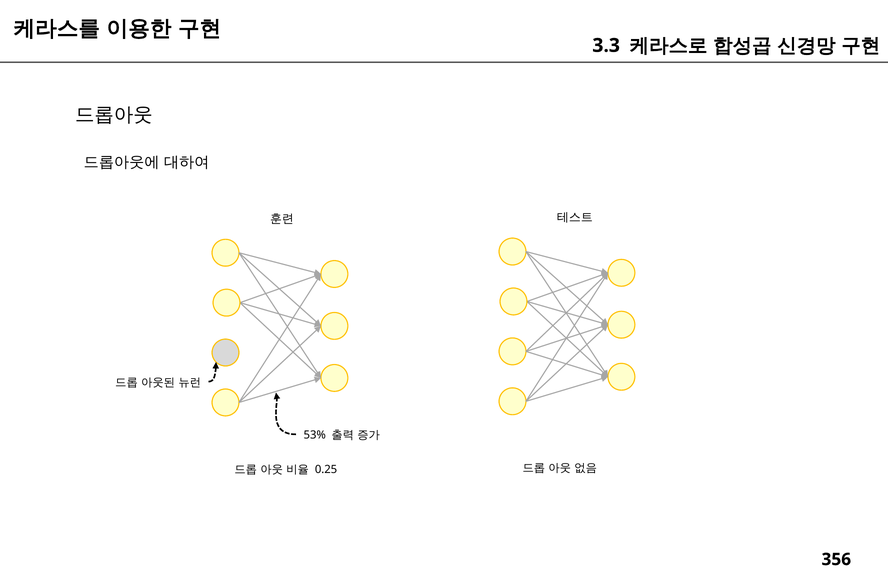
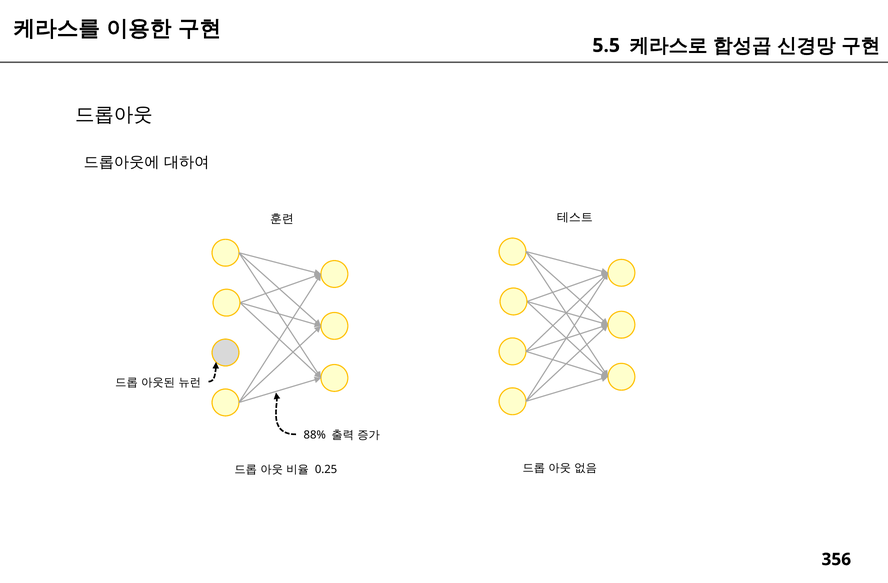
3.3: 3.3 -> 5.5
53%: 53% -> 88%
